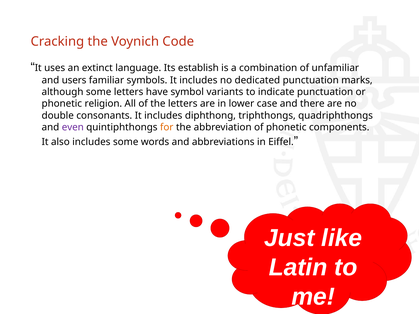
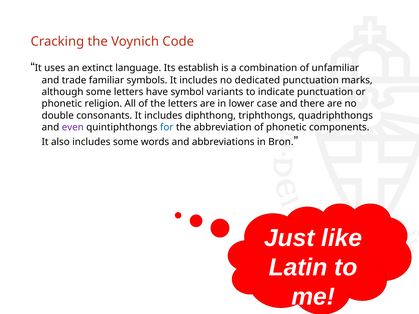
users: users -> trade
for colour: orange -> blue
Eiffel: Eiffel -> Bron
